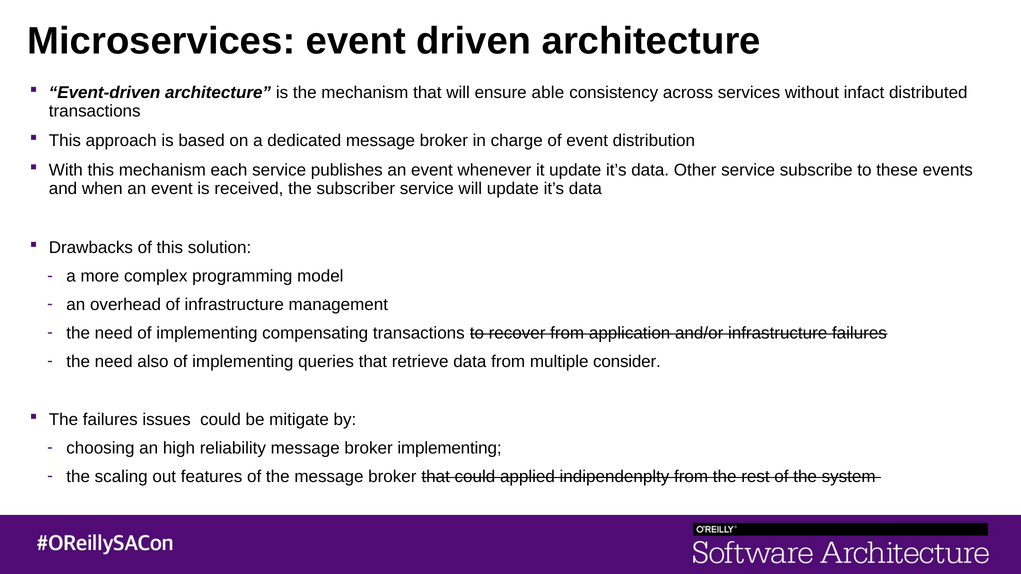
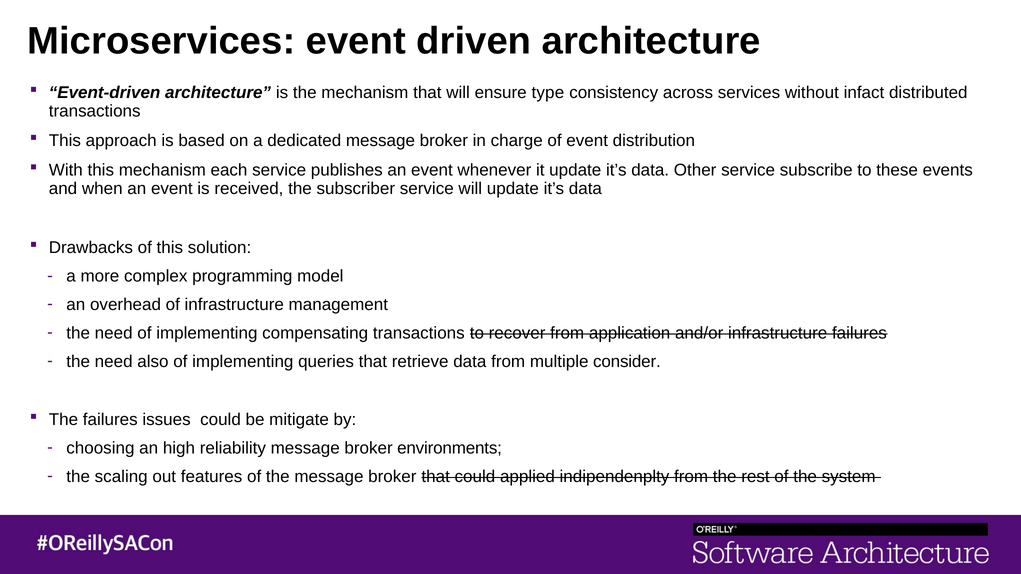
able: able -> type
broker implementing: implementing -> environments
